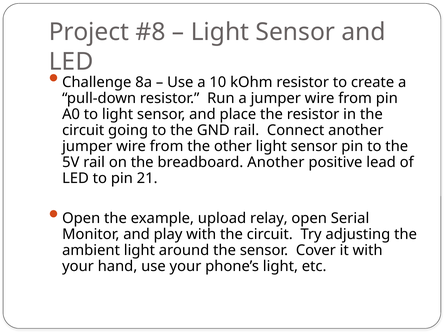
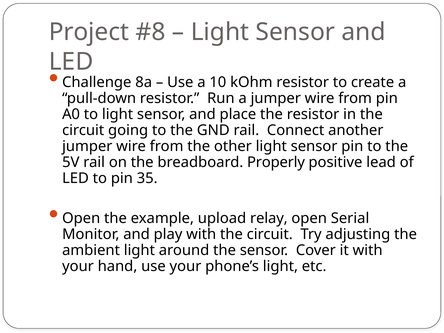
breadboard Another: Another -> Properly
21: 21 -> 35
